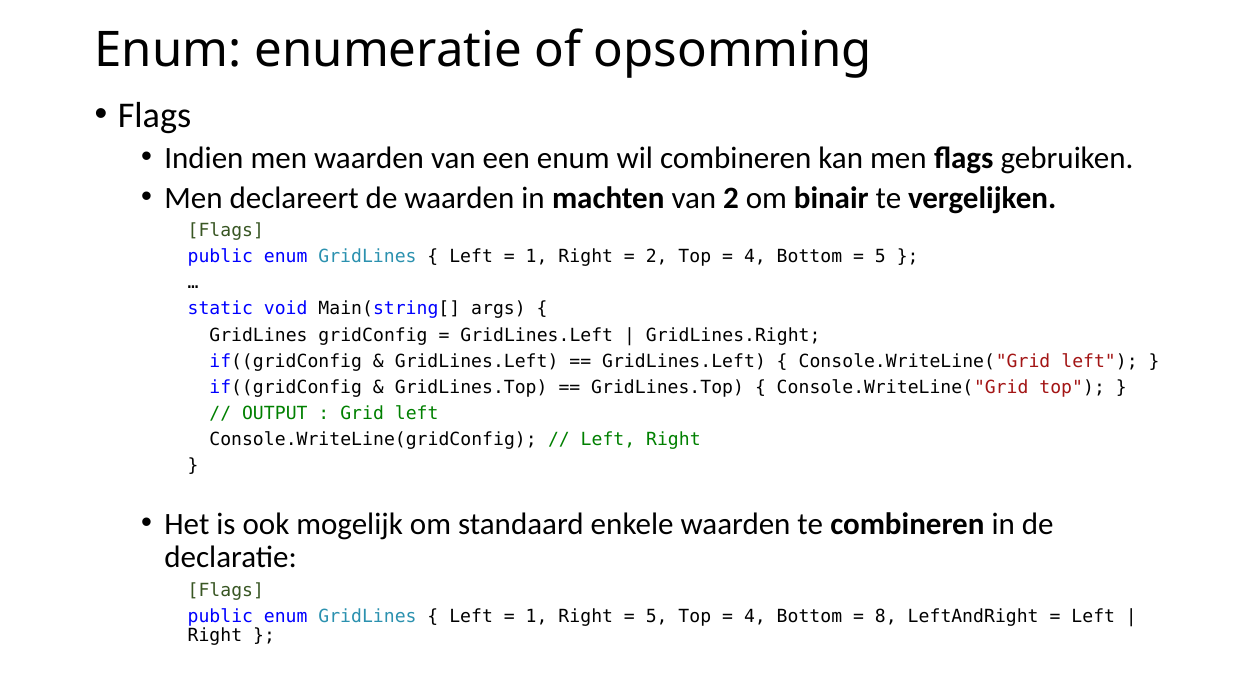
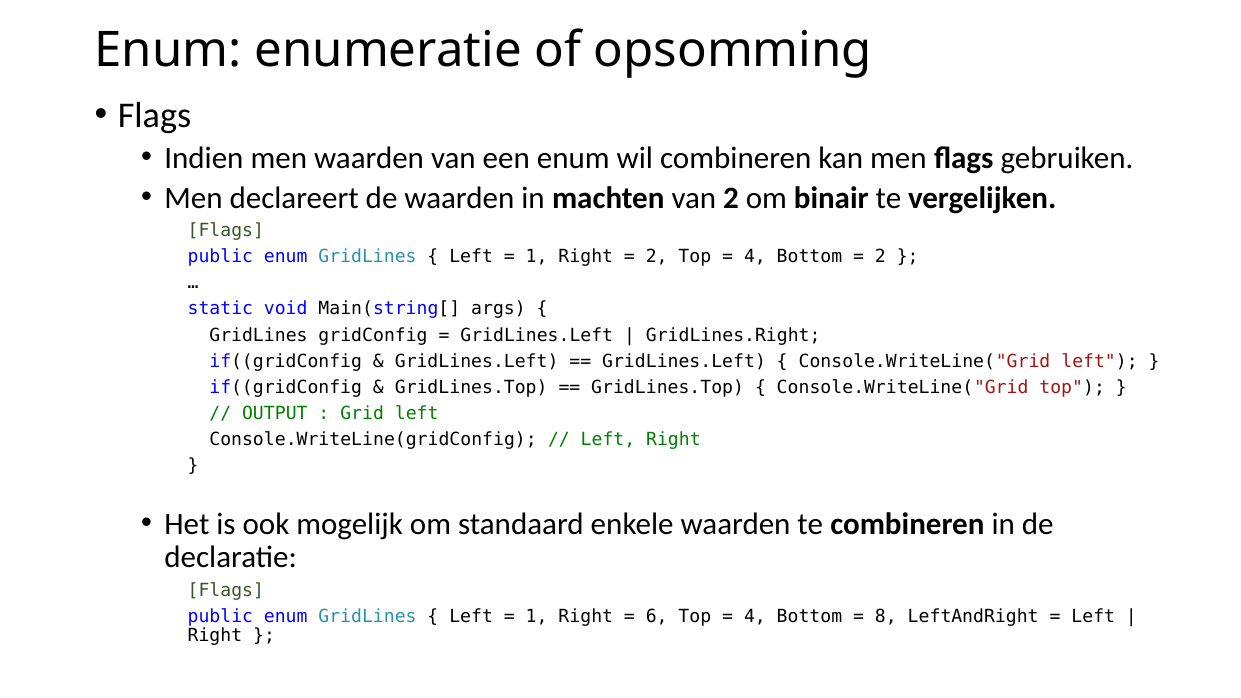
5 at (880, 257): 5 -> 2
5 at (657, 616): 5 -> 6
